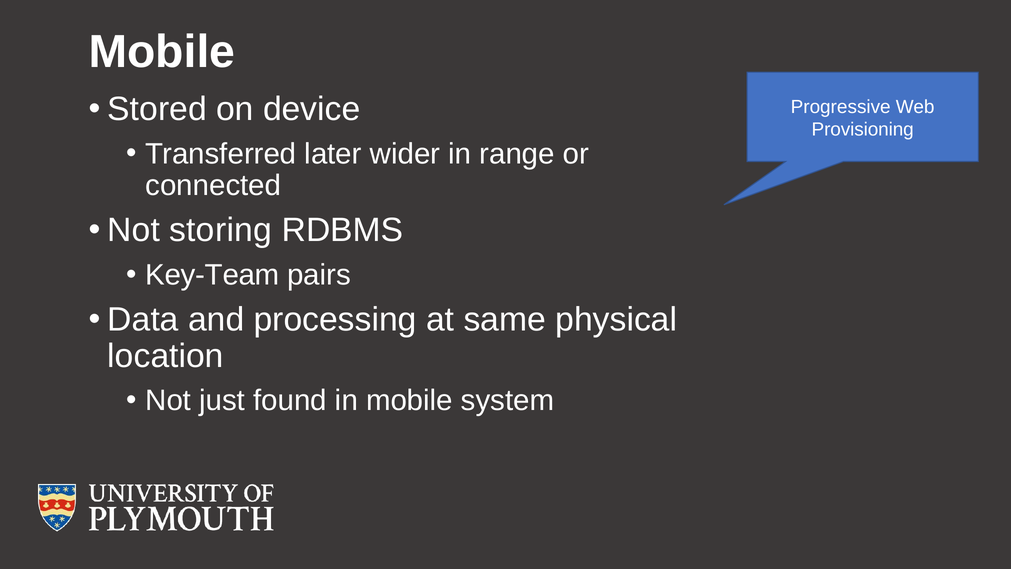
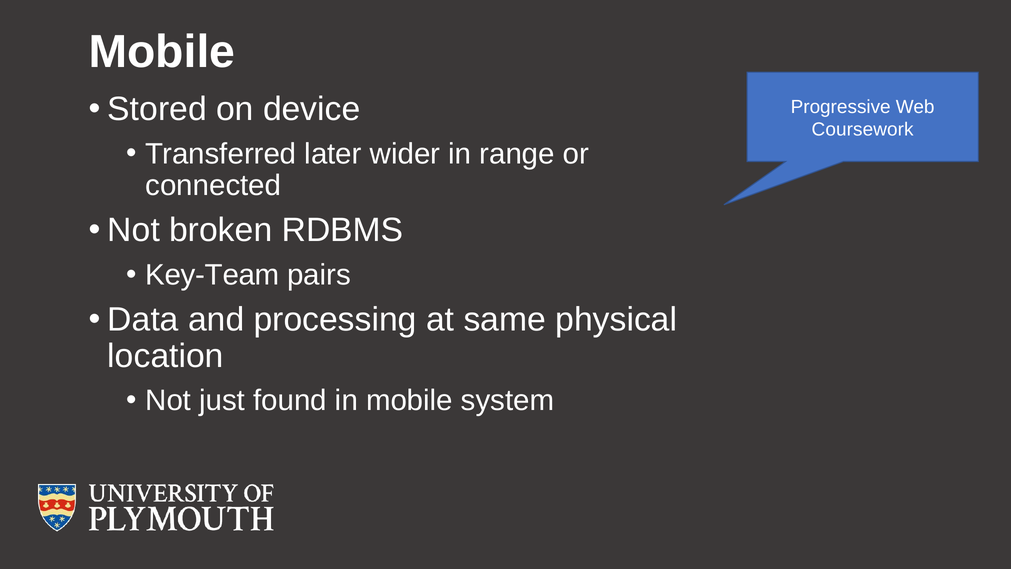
Provisioning: Provisioning -> Coursework
storing: storing -> broken
